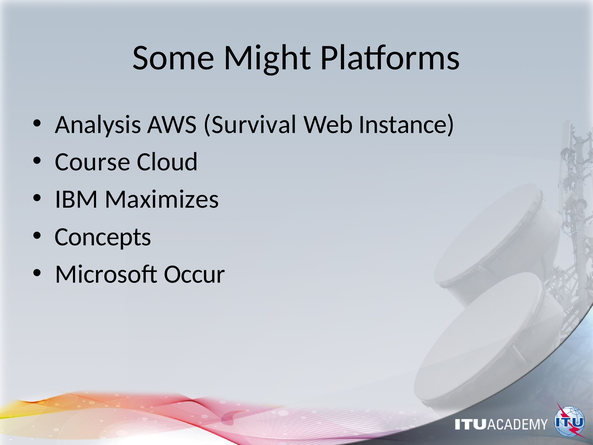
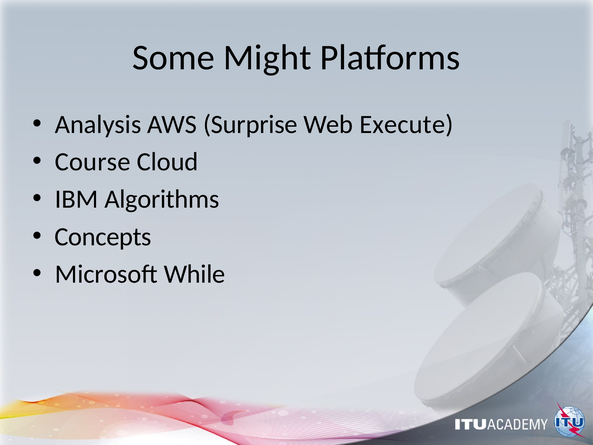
Survival: Survival -> Surprise
Instance: Instance -> Execute
Maximizes: Maximizes -> Algorithms
Occur: Occur -> While
